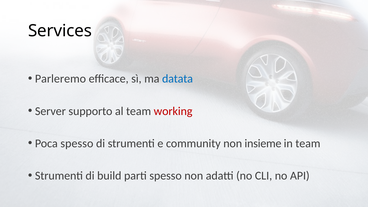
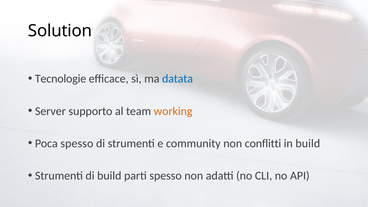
Services: Services -> Solution
Parleremo: Parleremo -> Tecnologie
working colour: red -> orange
insieme: insieme -> conflitti
in team: team -> build
